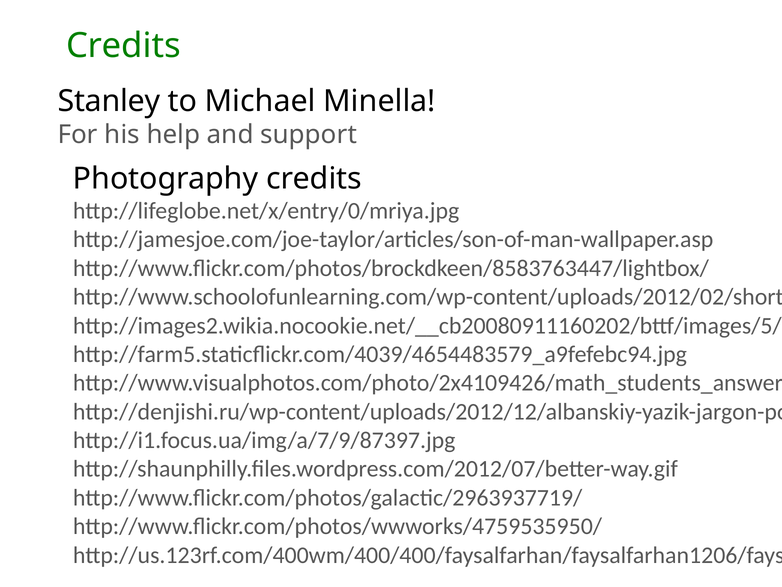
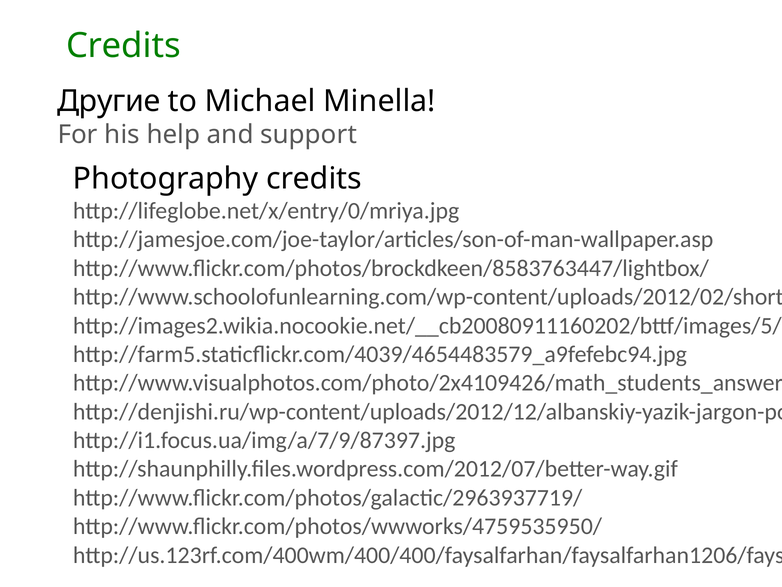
Stanley: Stanley -> Другие
